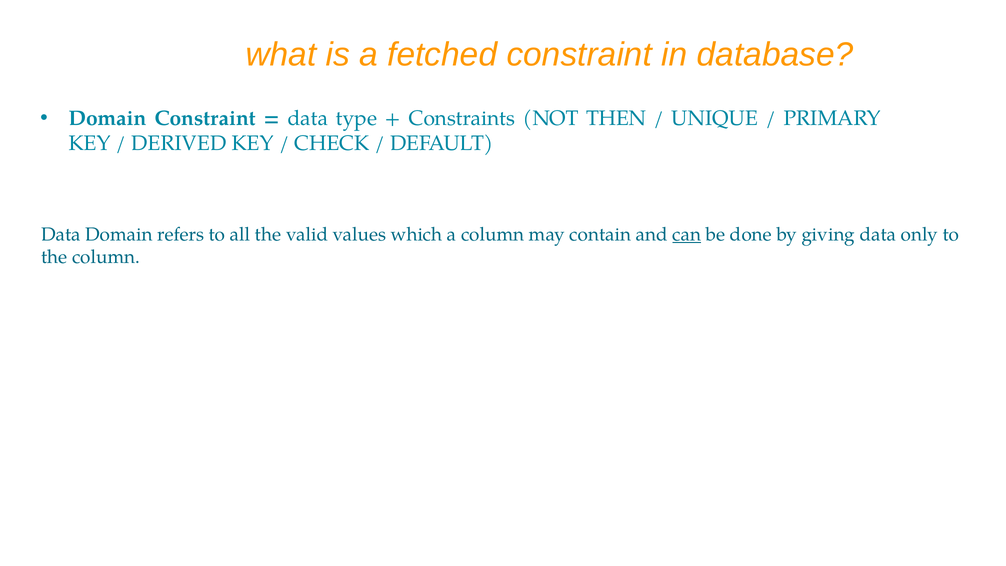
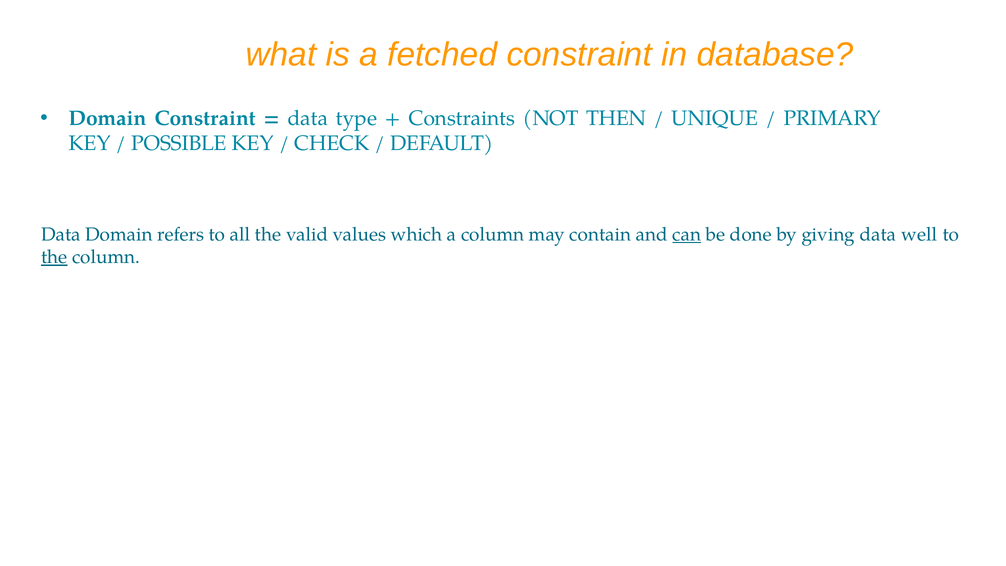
DERIVED: DERIVED -> POSSIBLE
only: only -> well
the at (54, 257) underline: none -> present
